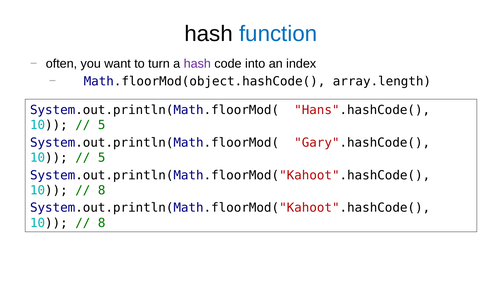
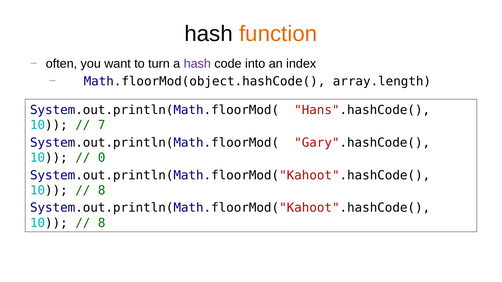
function colour: blue -> orange
5 at (102, 125): 5 -> 7
5 at (102, 158): 5 -> 0
